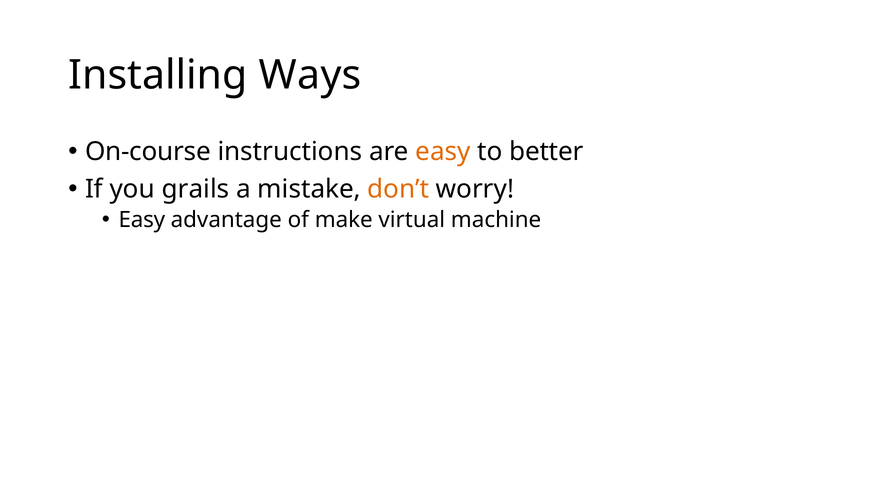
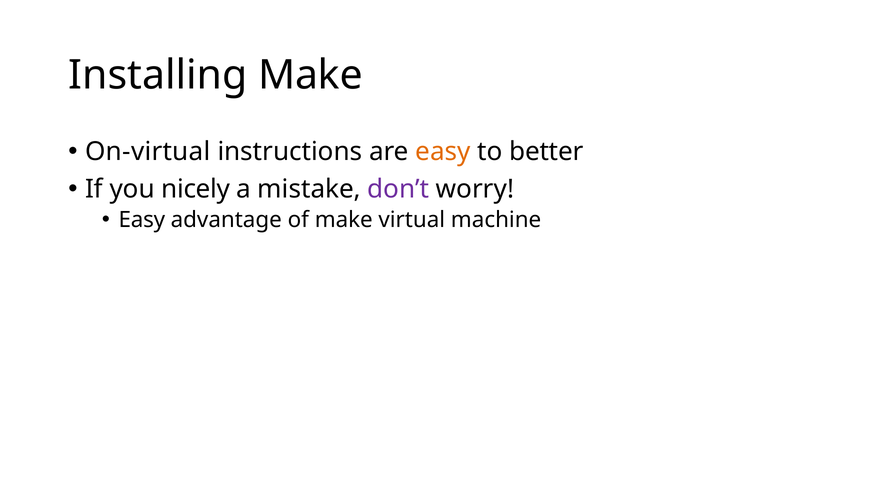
Installing Ways: Ways -> Make
On-course: On-course -> On-virtual
grails: grails -> nicely
don’t colour: orange -> purple
